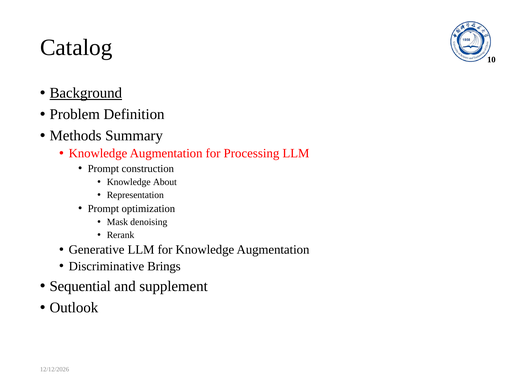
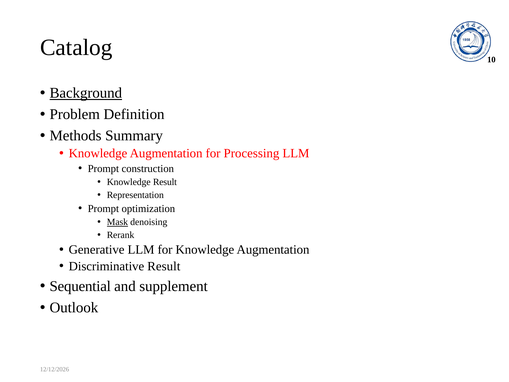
Knowledge About: About -> Result
Mask underline: none -> present
Discriminative Brings: Brings -> Result
